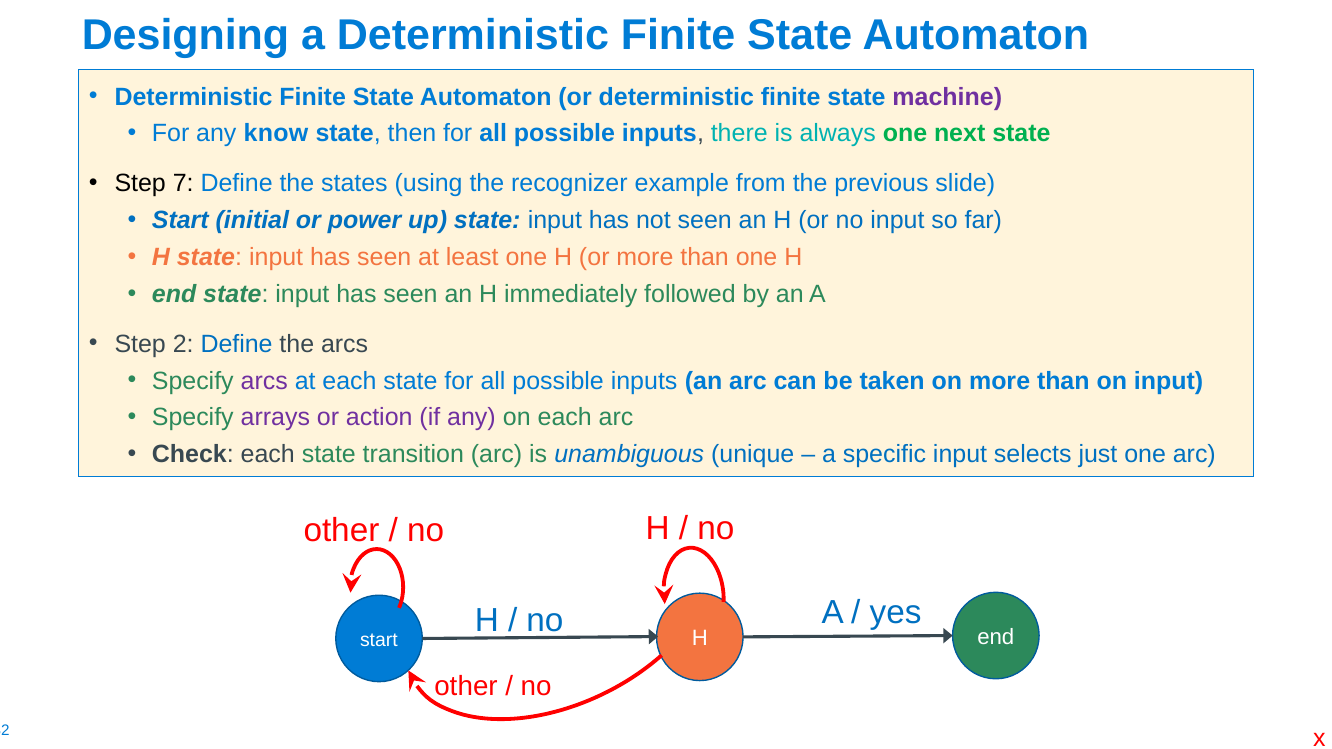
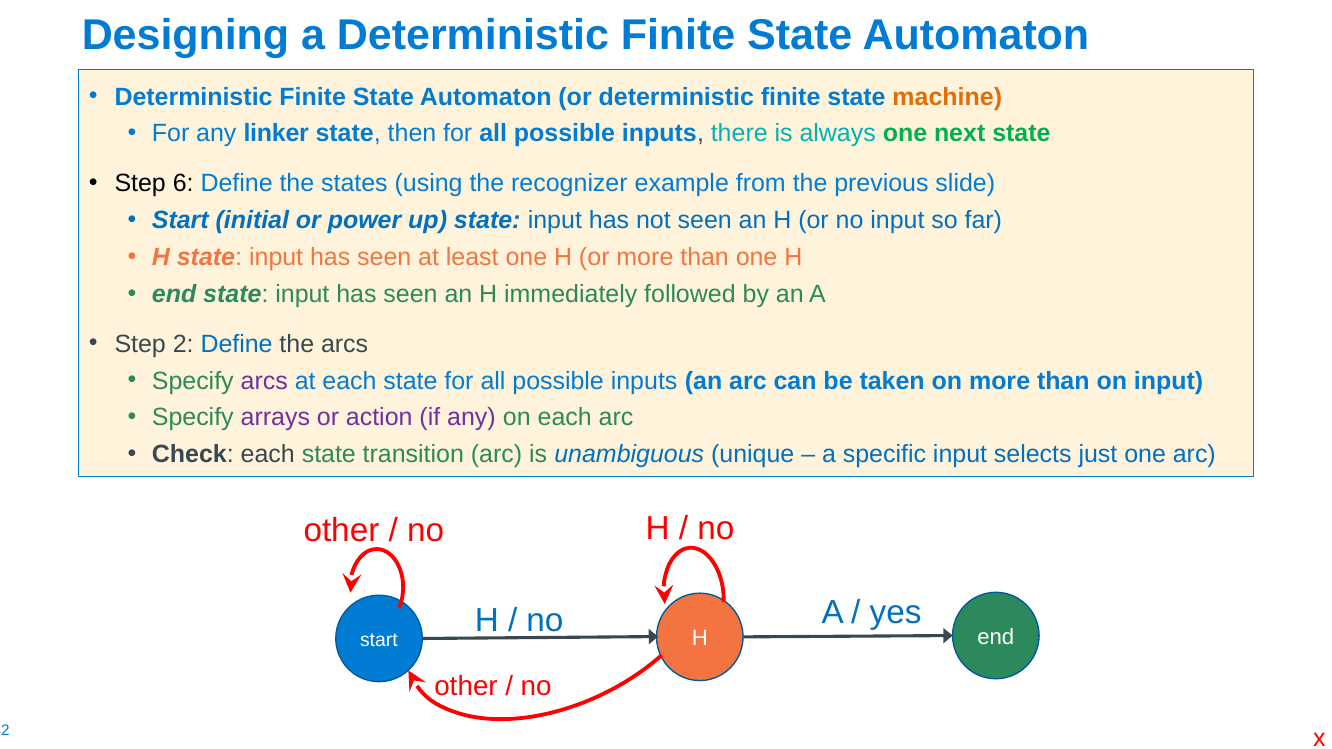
machine colour: purple -> orange
know: know -> linker
7: 7 -> 6
